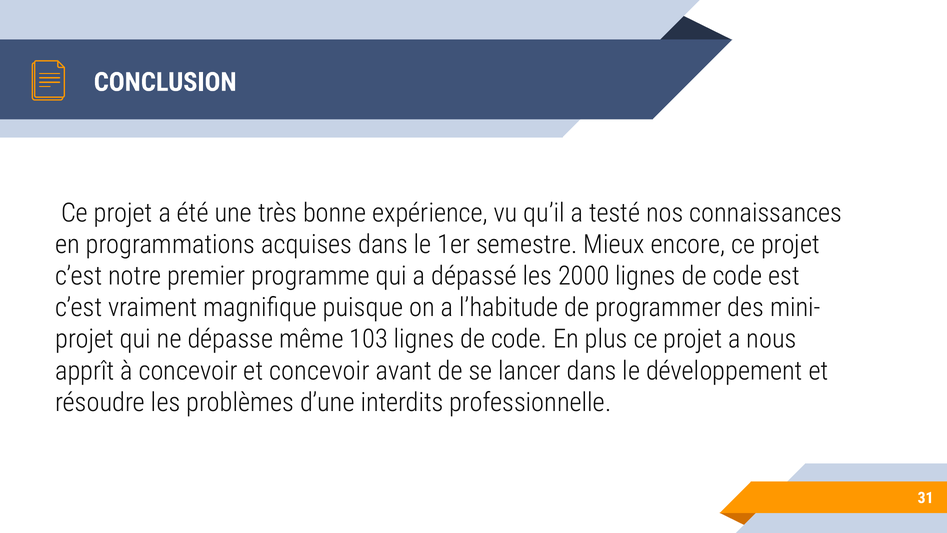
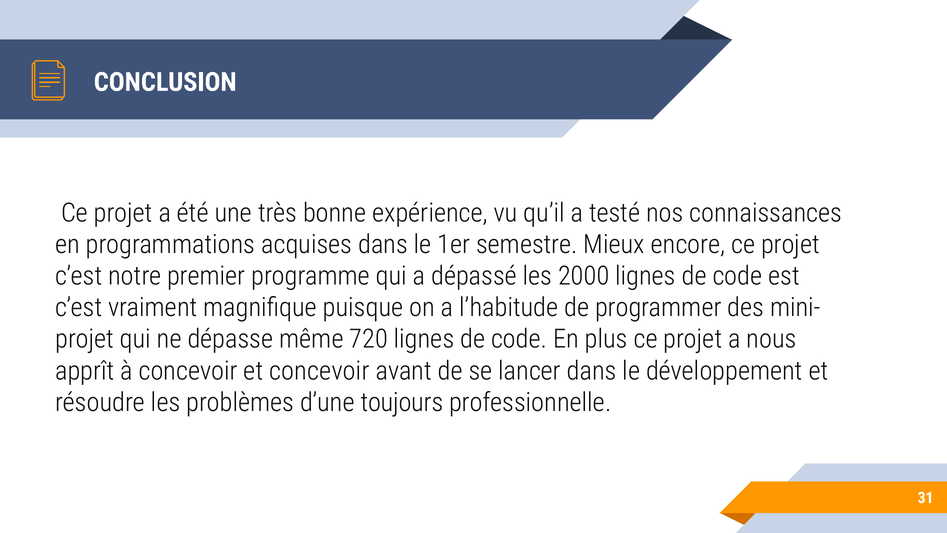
103: 103 -> 720
interdits: interdits -> toujours
